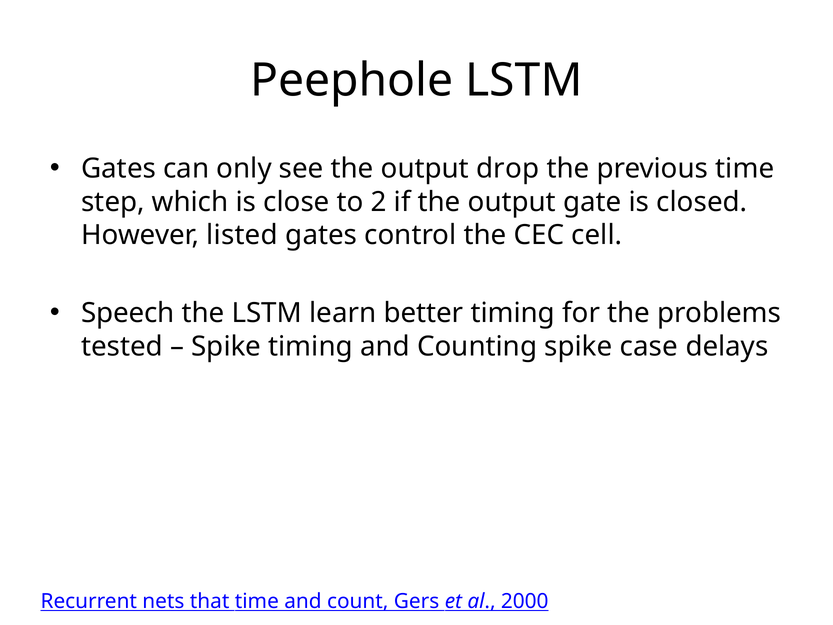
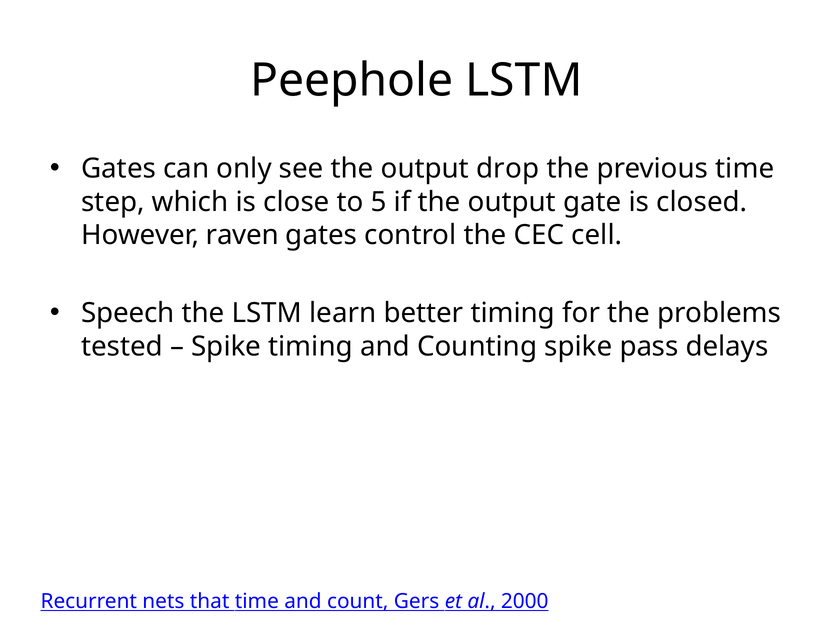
2: 2 -> 5
listed: listed -> raven
case: case -> pass
